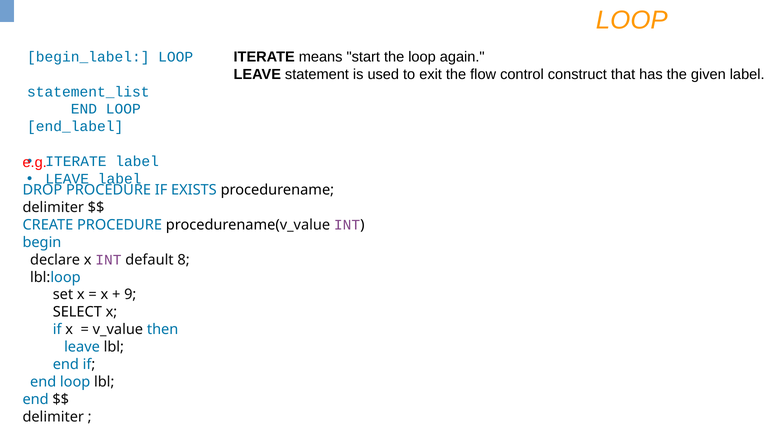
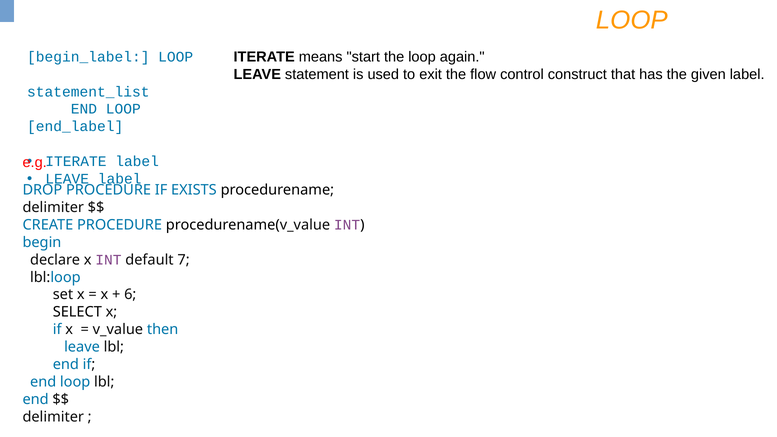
8: 8 -> 7
9: 9 -> 6
